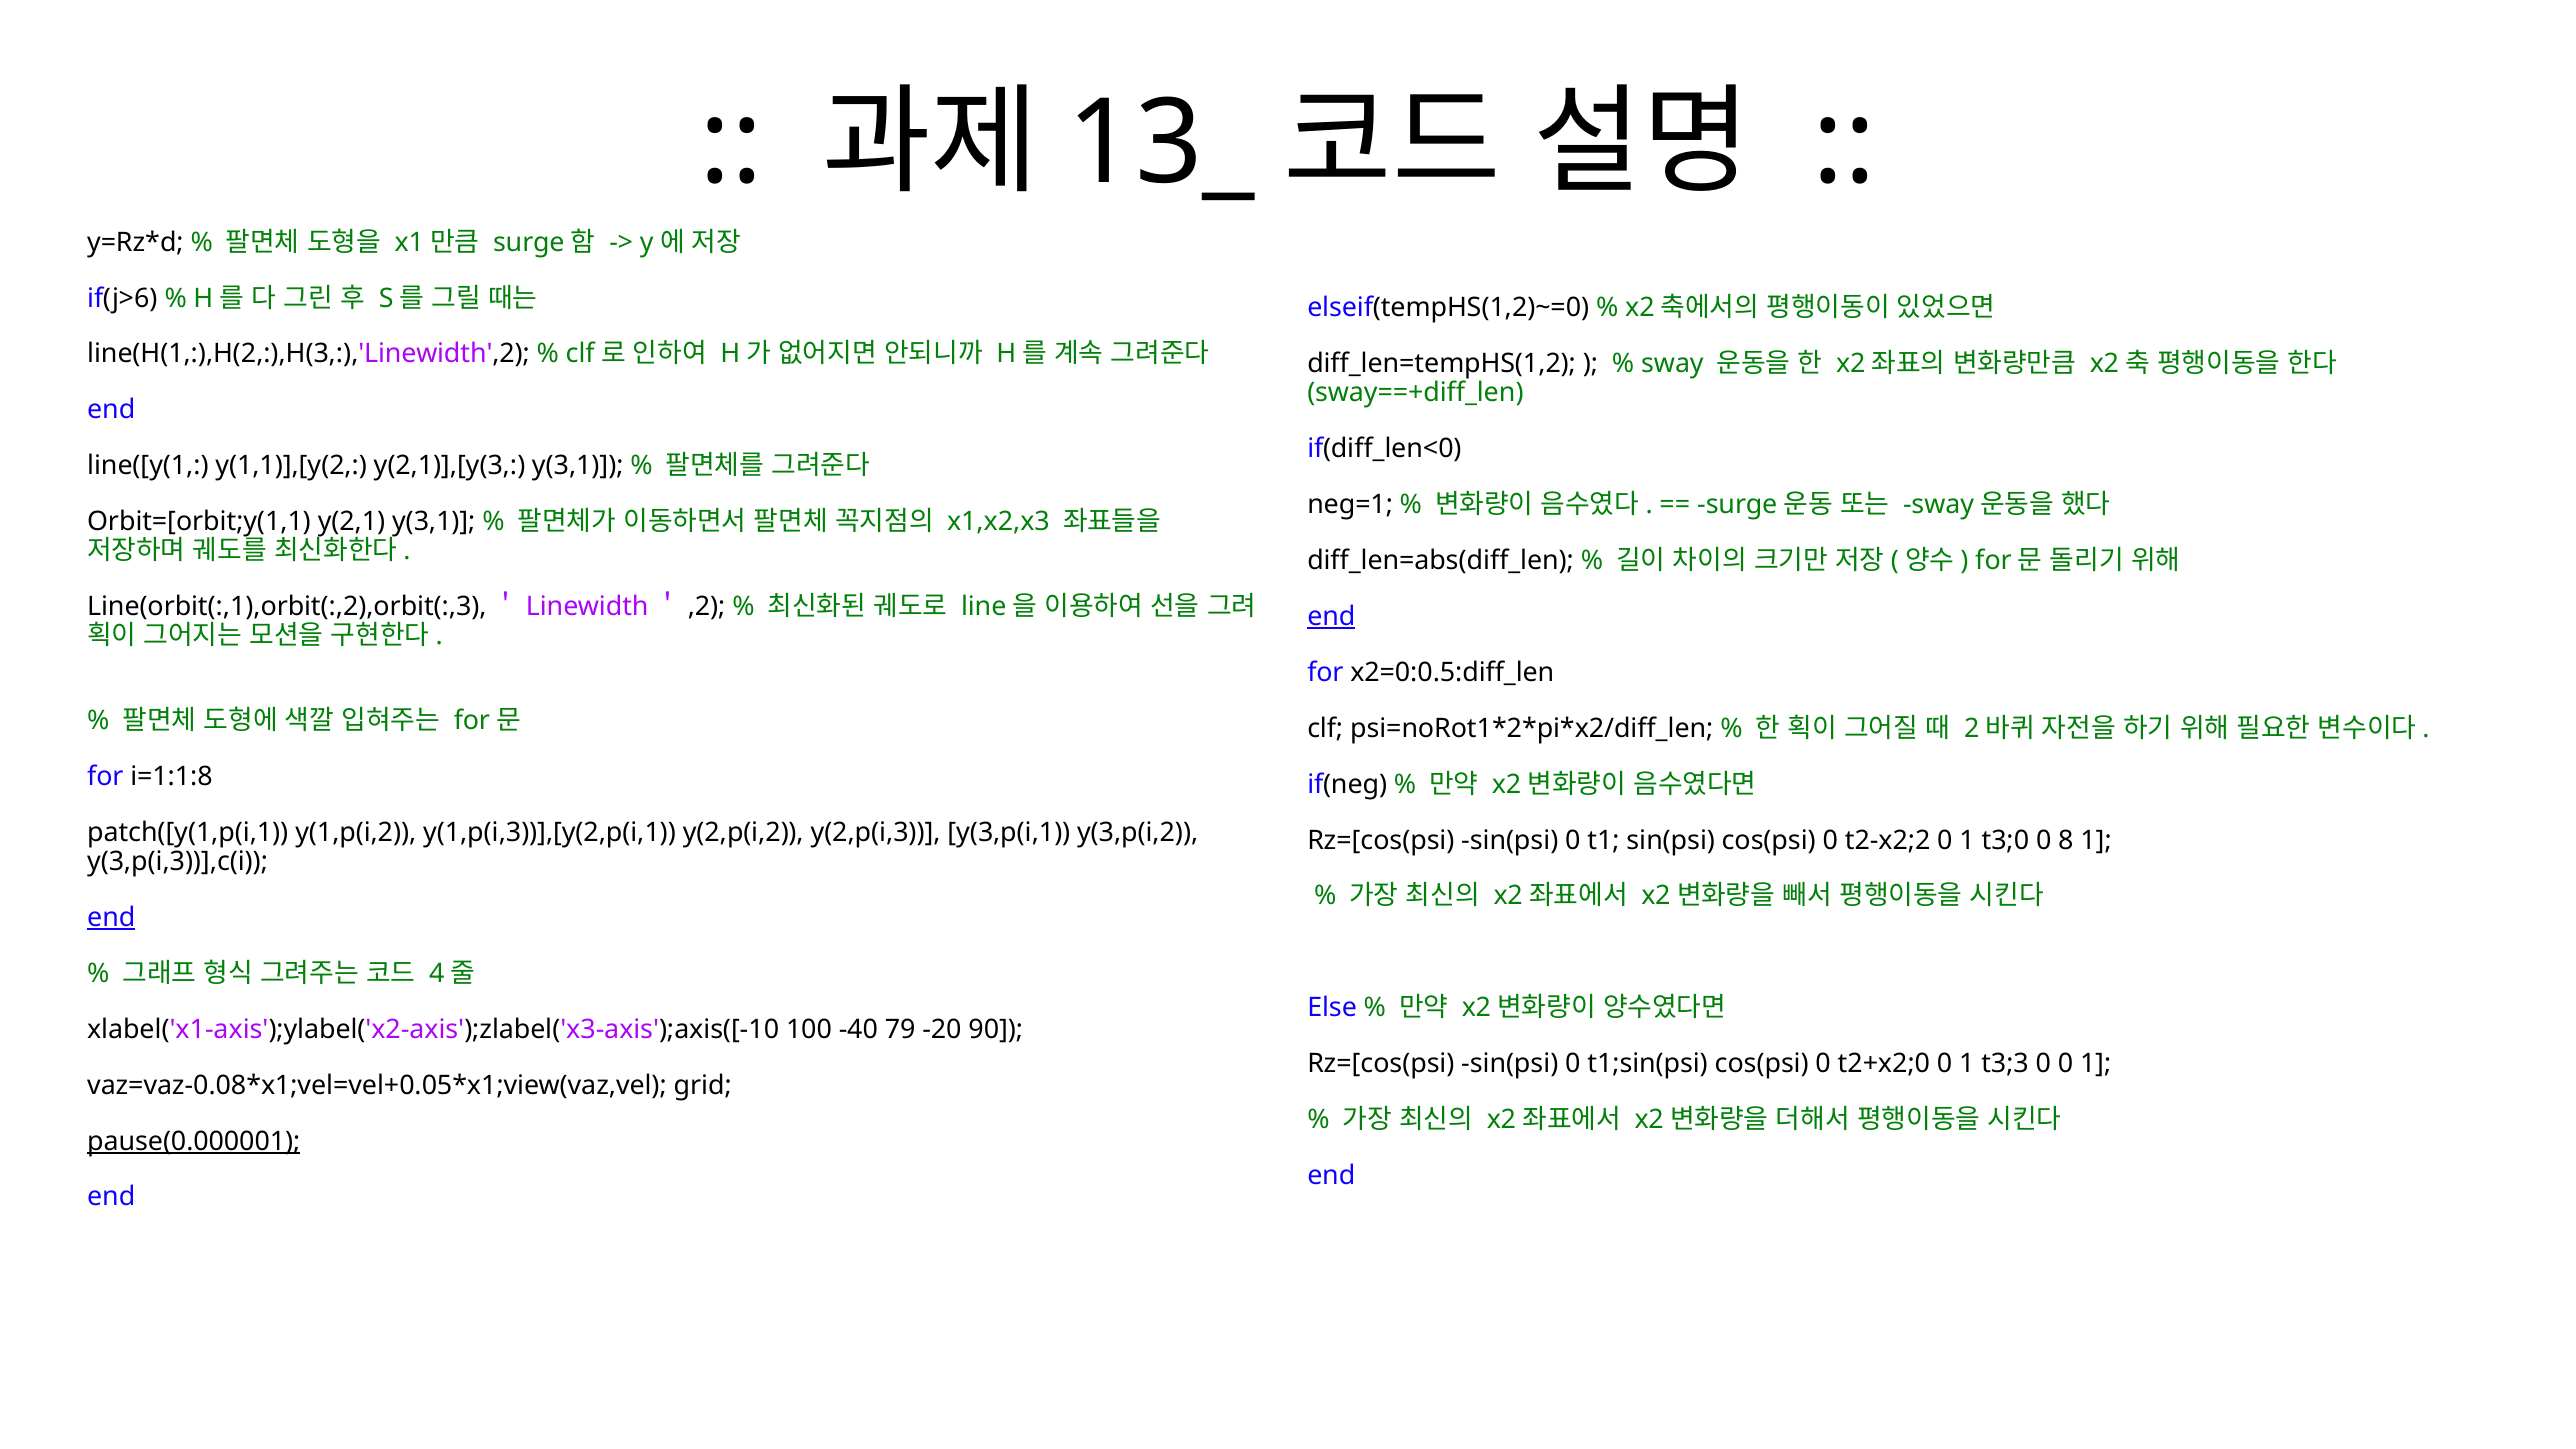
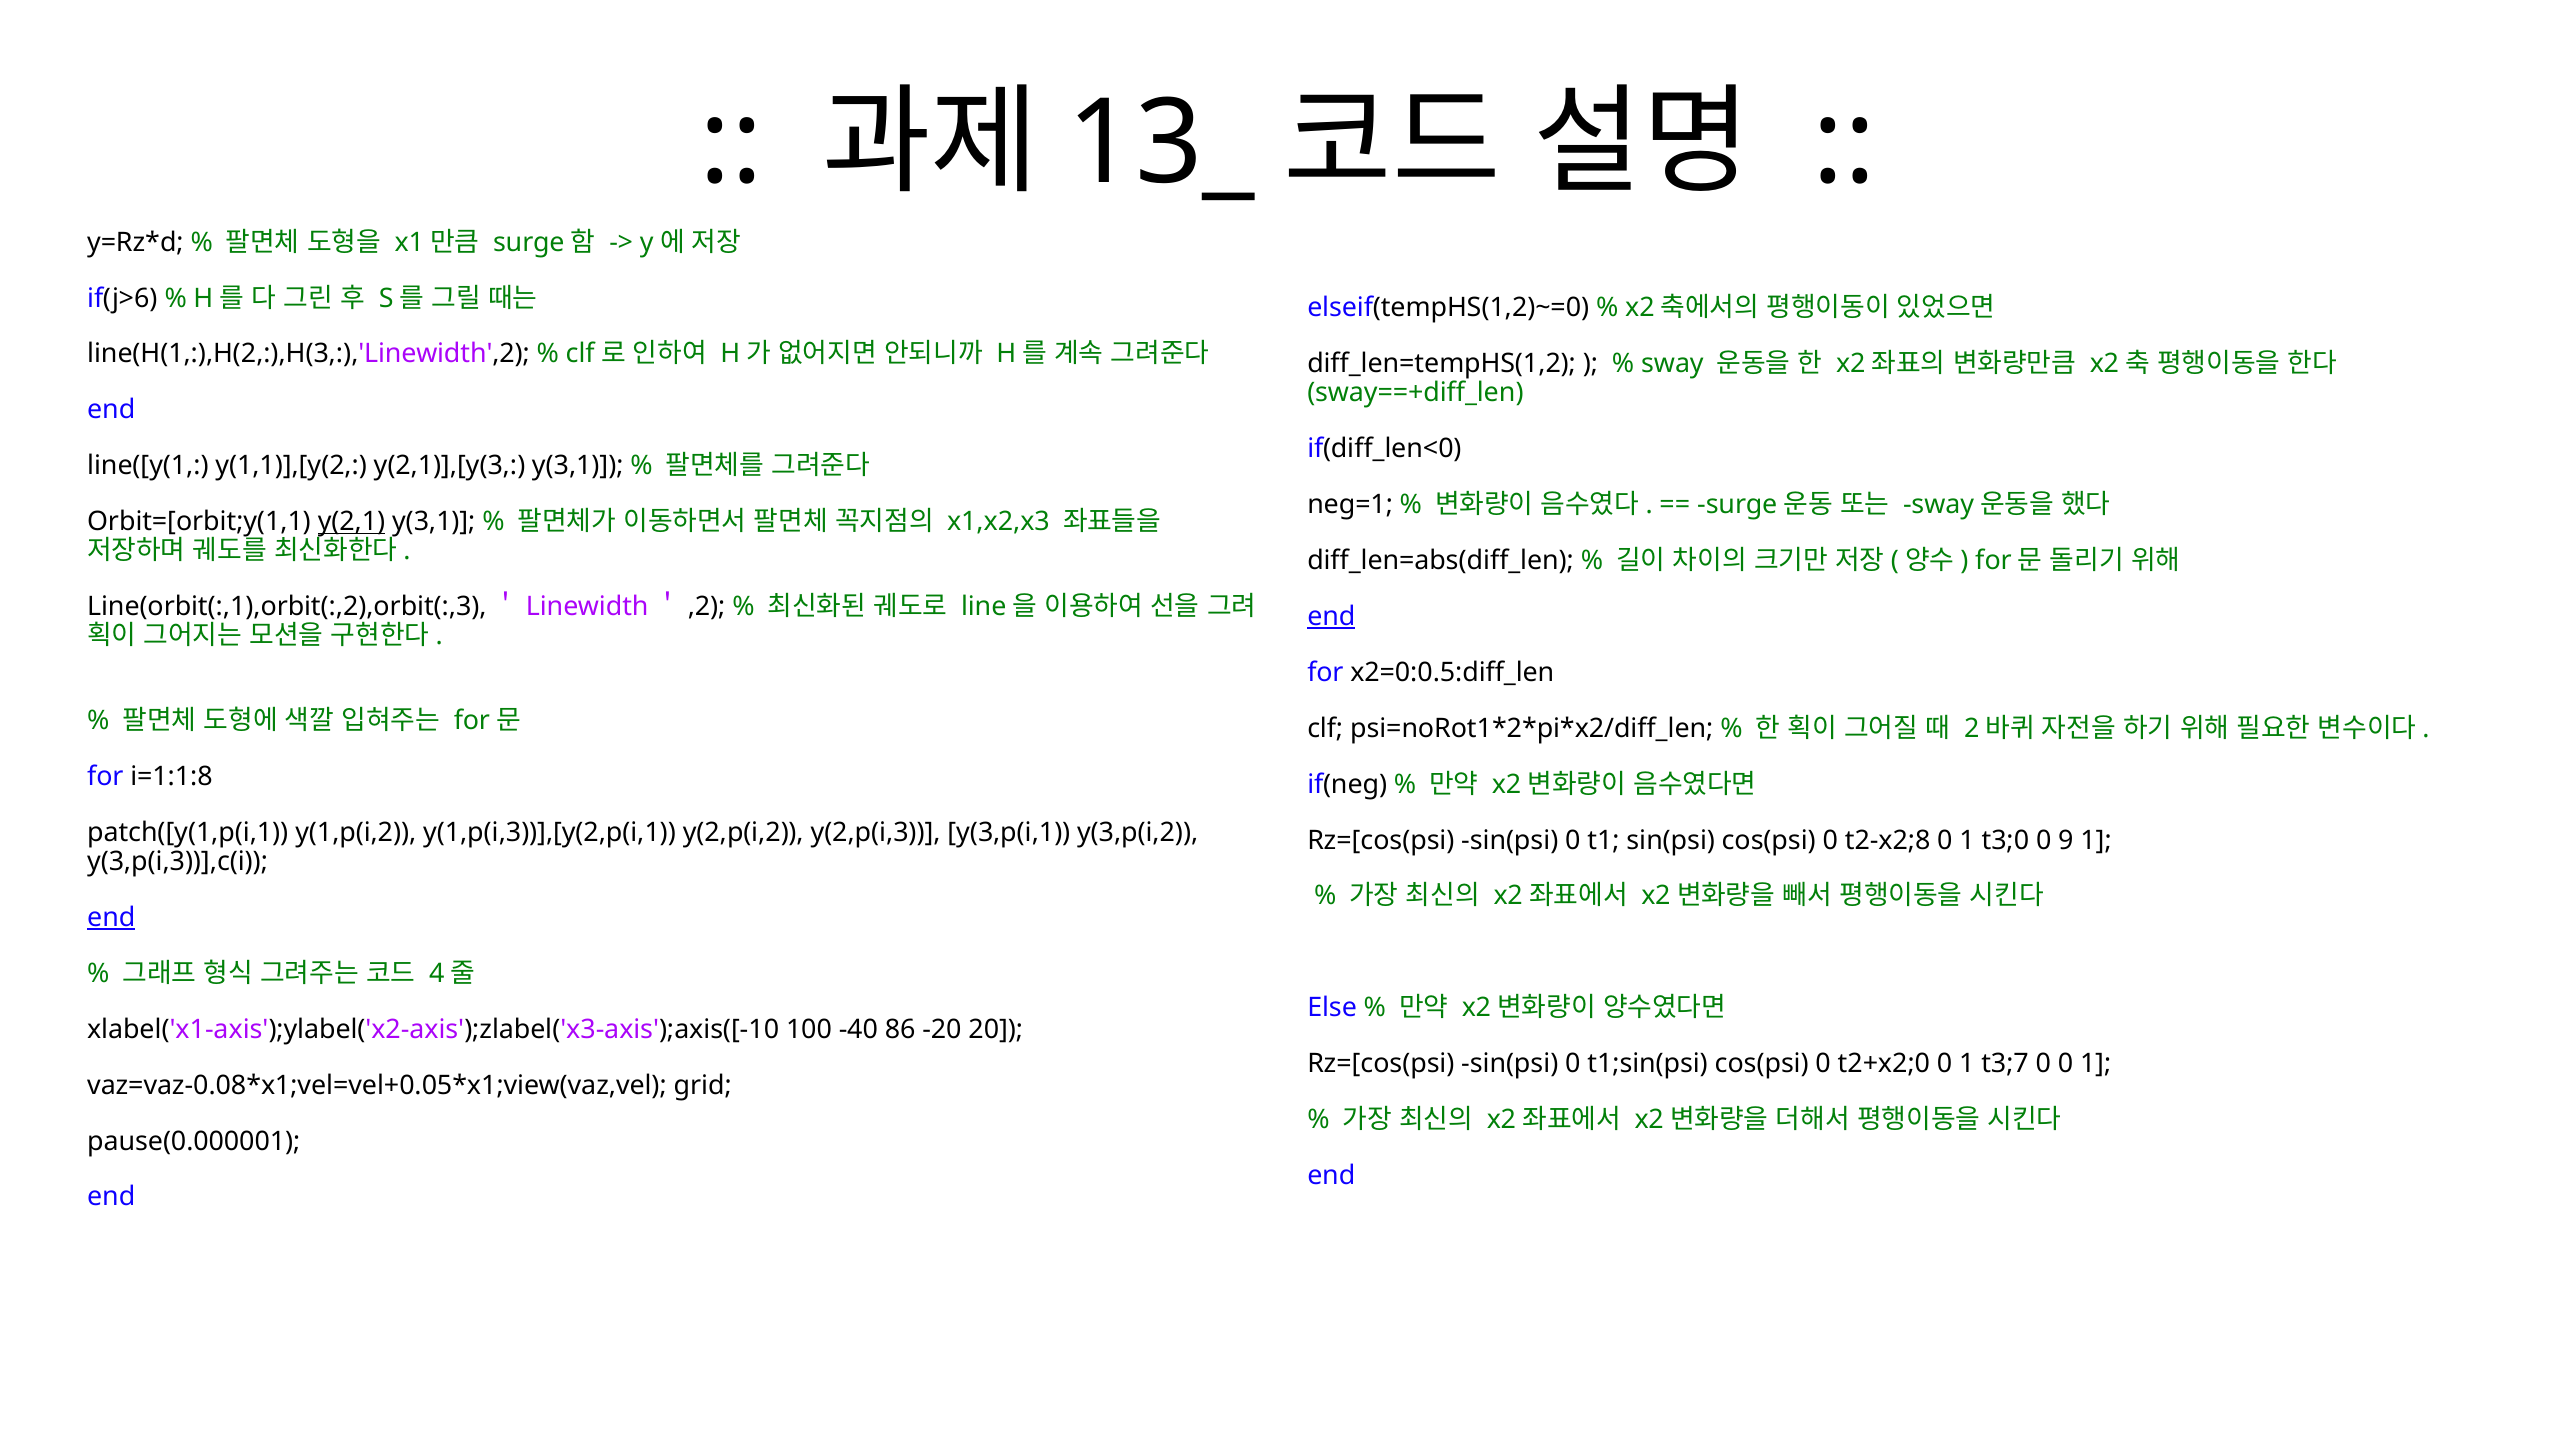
y(2,1 underline: none -> present
t2-x2;2: t2-x2;2 -> t2-x2;8
8: 8 -> 9
79: 79 -> 86
90: 90 -> 20
t3;3: t3;3 -> t3;7
pause(0.000001 underline: present -> none
